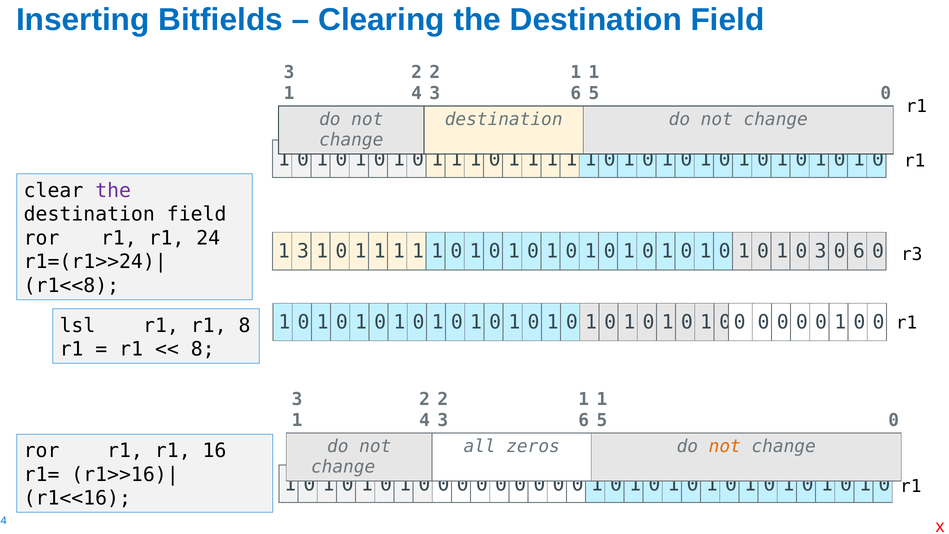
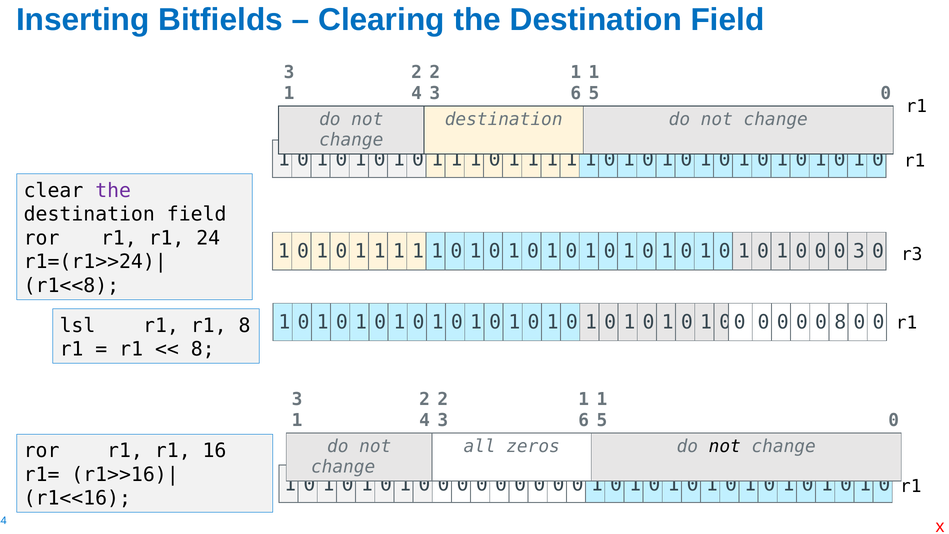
3 at (303, 251): 3 -> 0
3 at (821, 251): 3 -> 0
0 6: 6 -> 3
1 at (840, 322): 1 -> 8
not at (725, 446) colour: orange -> black
